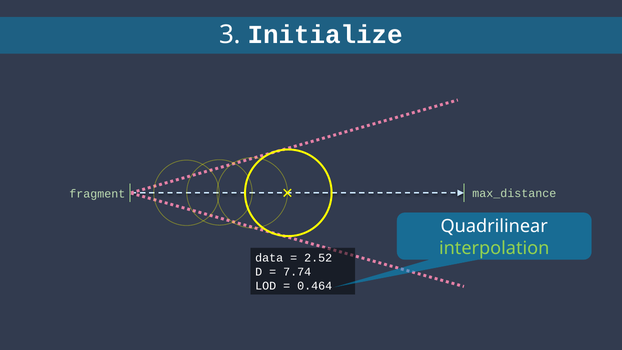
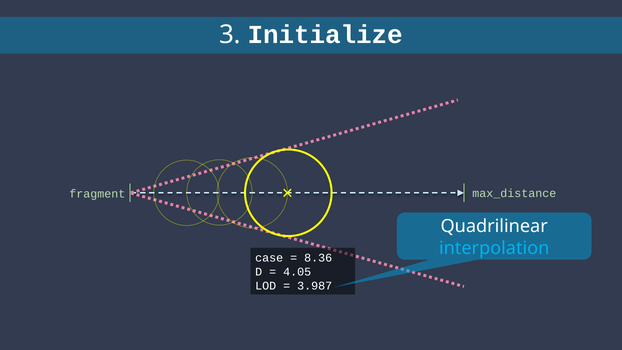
interpolation colour: light green -> light blue
data: data -> case
2.52: 2.52 -> 8.36
7.74: 7.74 -> 4.05
0.464: 0.464 -> 3.987
